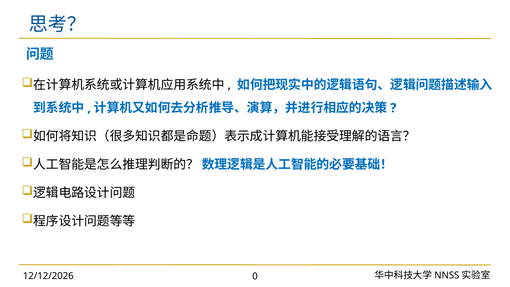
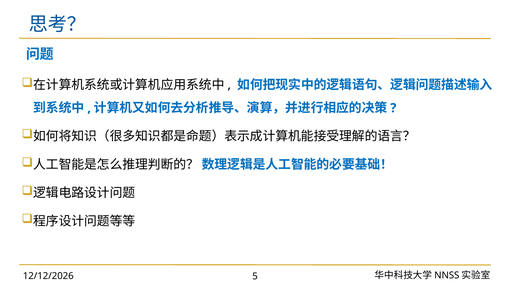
0: 0 -> 5
